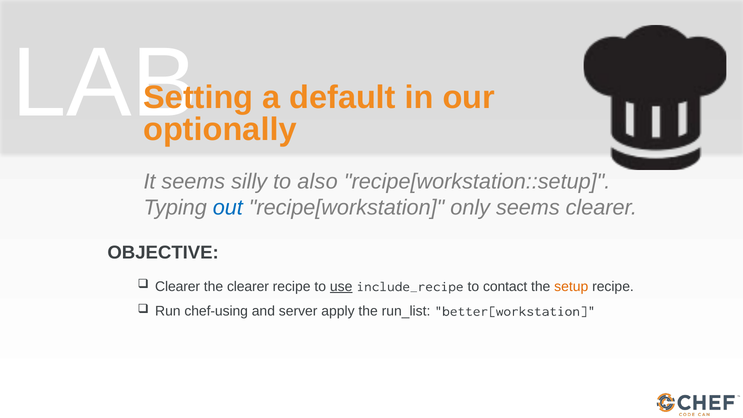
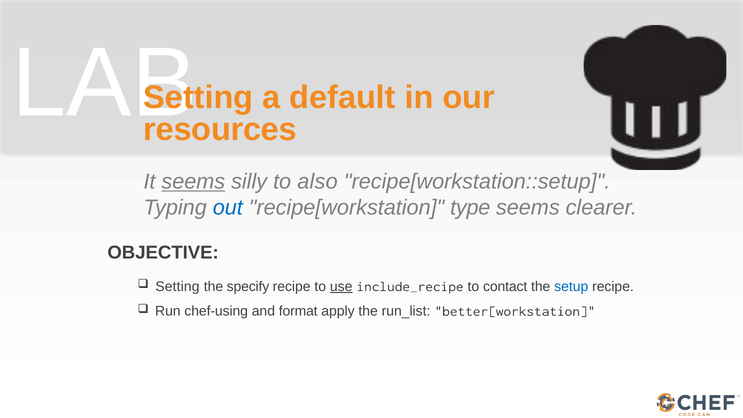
optionally: optionally -> resources
seems at (193, 182) underline: none -> present
only: only -> type
Clearer at (178, 286): Clearer -> Setting
the clearer: clearer -> specify
setup colour: orange -> blue
server: server -> format
